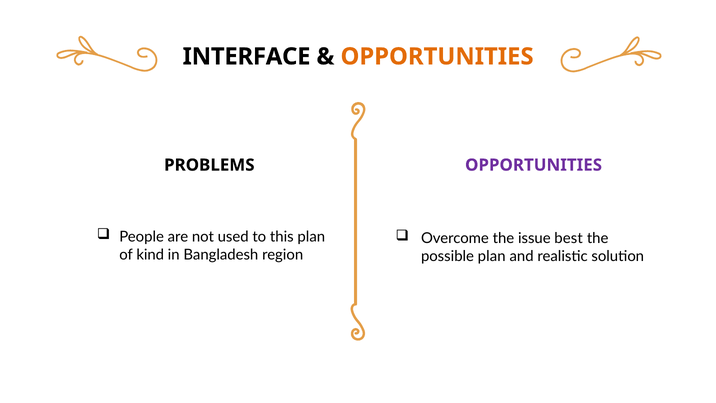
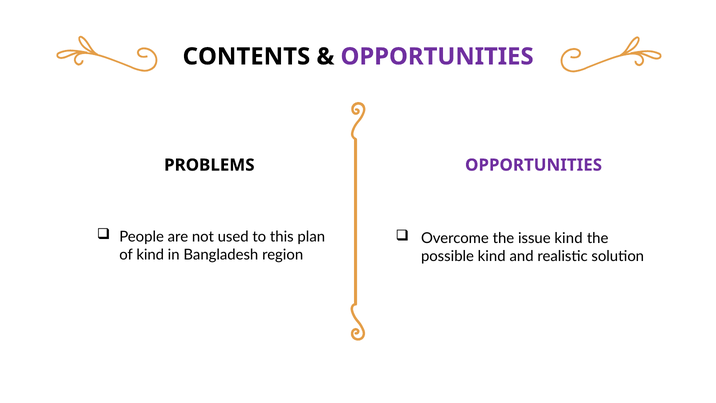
INTERFACE: INTERFACE -> CONTENTS
OPPORTUNITIES at (437, 57) colour: orange -> purple
issue best: best -> kind
possible plan: plan -> kind
